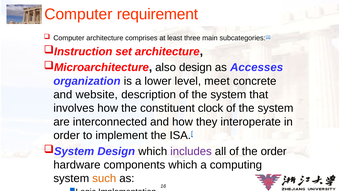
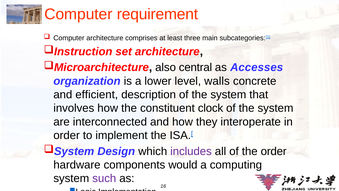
also design: design -> central
meet: meet -> walls
website: website -> efficient
components which: which -> would
such colour: orange -> purple
